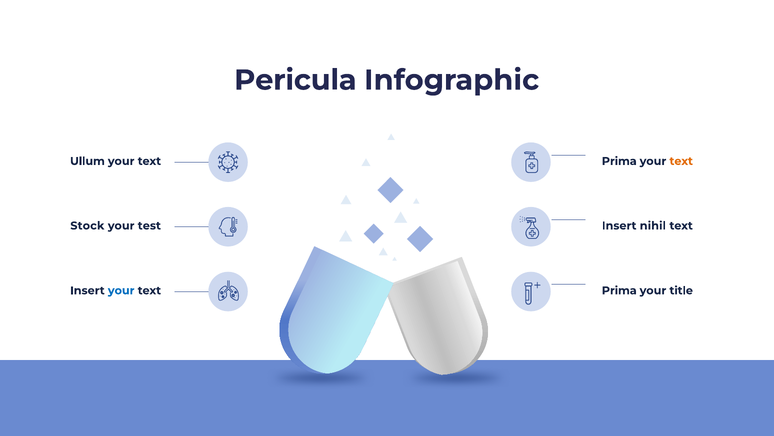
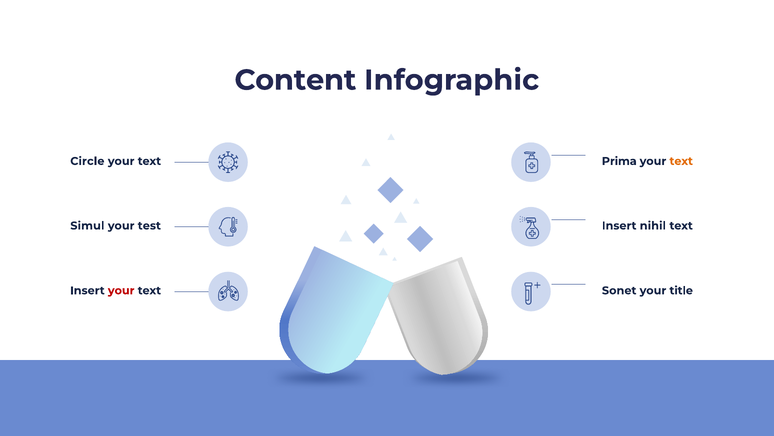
Pericula: Pericula -> Content
Ullum: Ullum -> Circle
Stock: Stock -> Simul
your at (121, 290) colour: blue -> red
Prima at (619, 290): Prima -> Sonet
